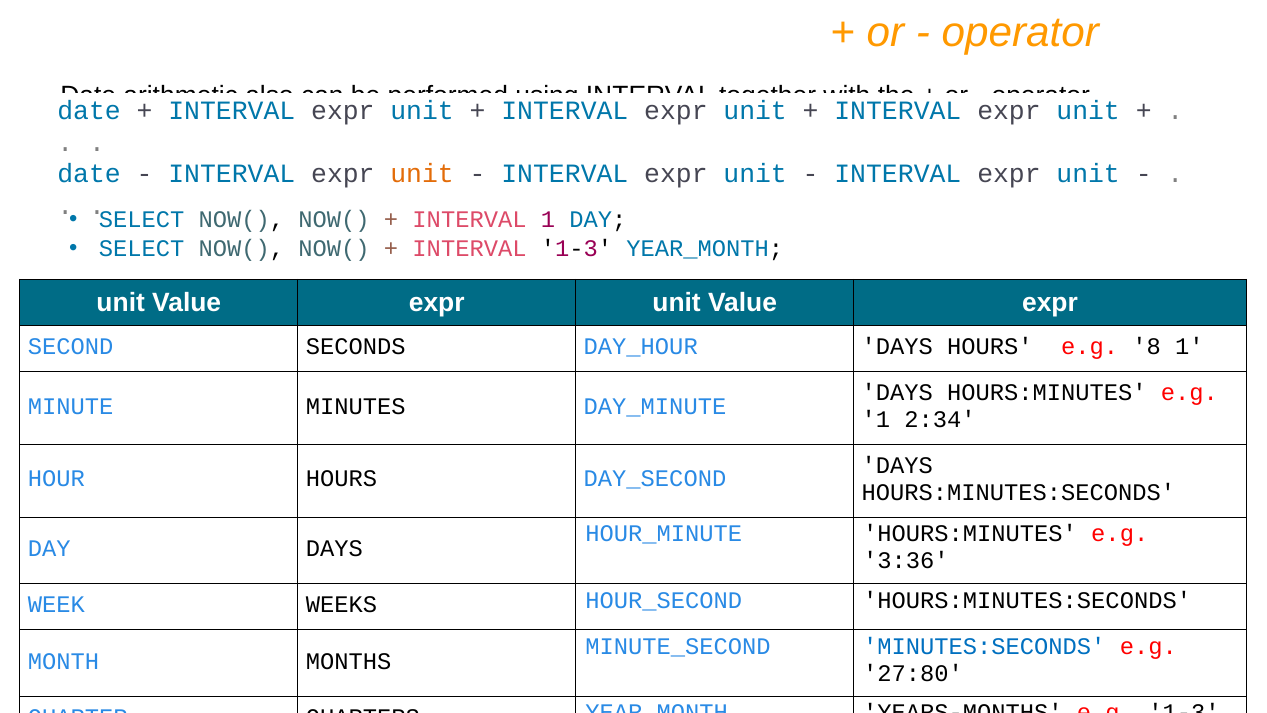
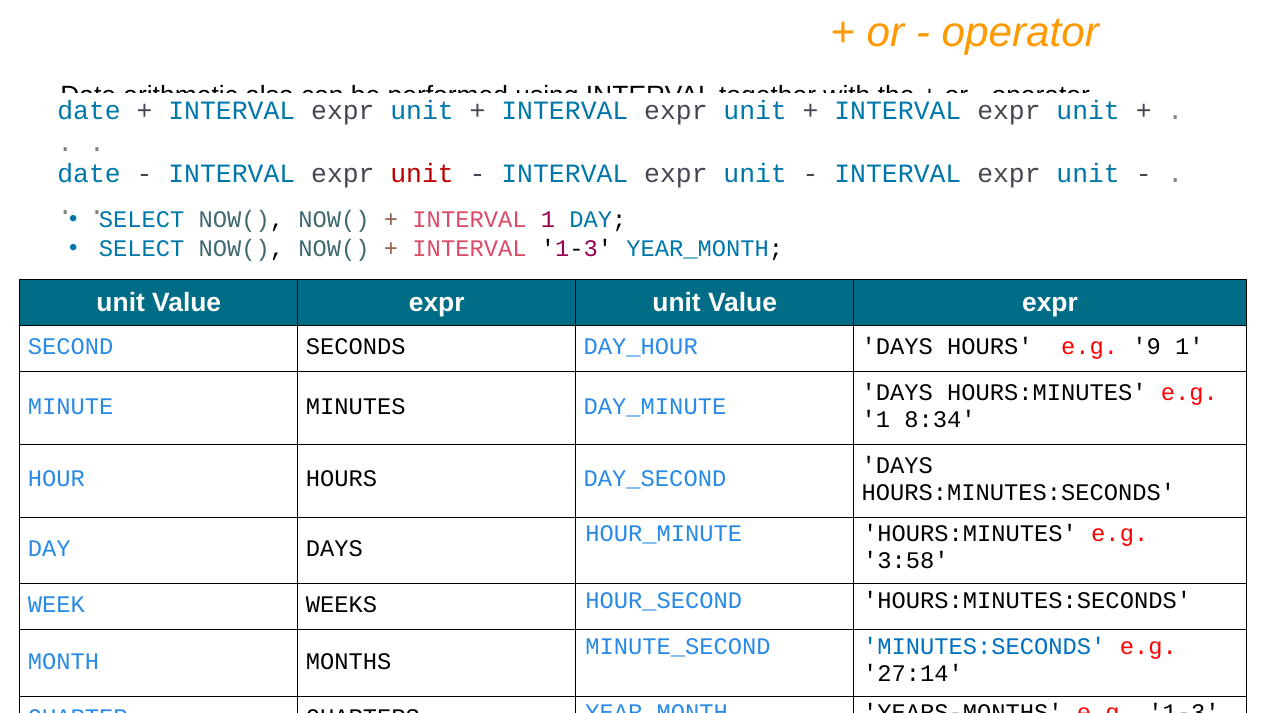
unit at (422, 174) colour: orange -> red
8: 8 -> 9
2:34: 2:34 -> 8:34
3:36: 3:36 -> 3:58
27:80: 27:80 -> 27:14
